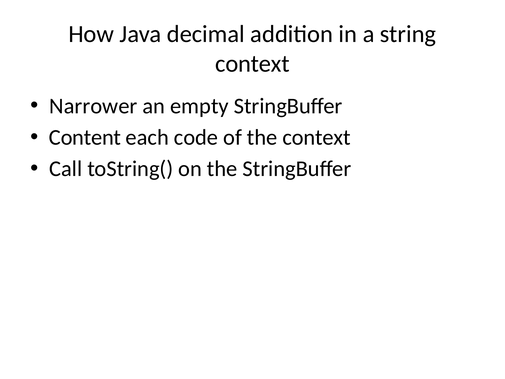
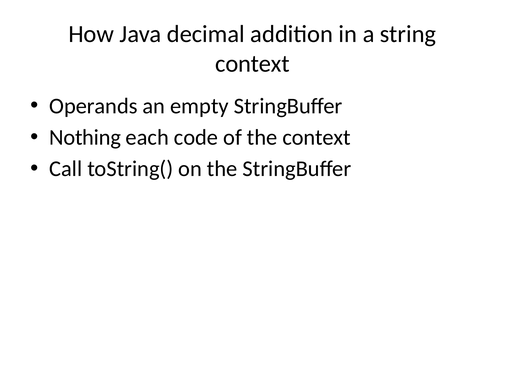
Narrower: Narrower -> Operands
Content: Content -> Nothing
